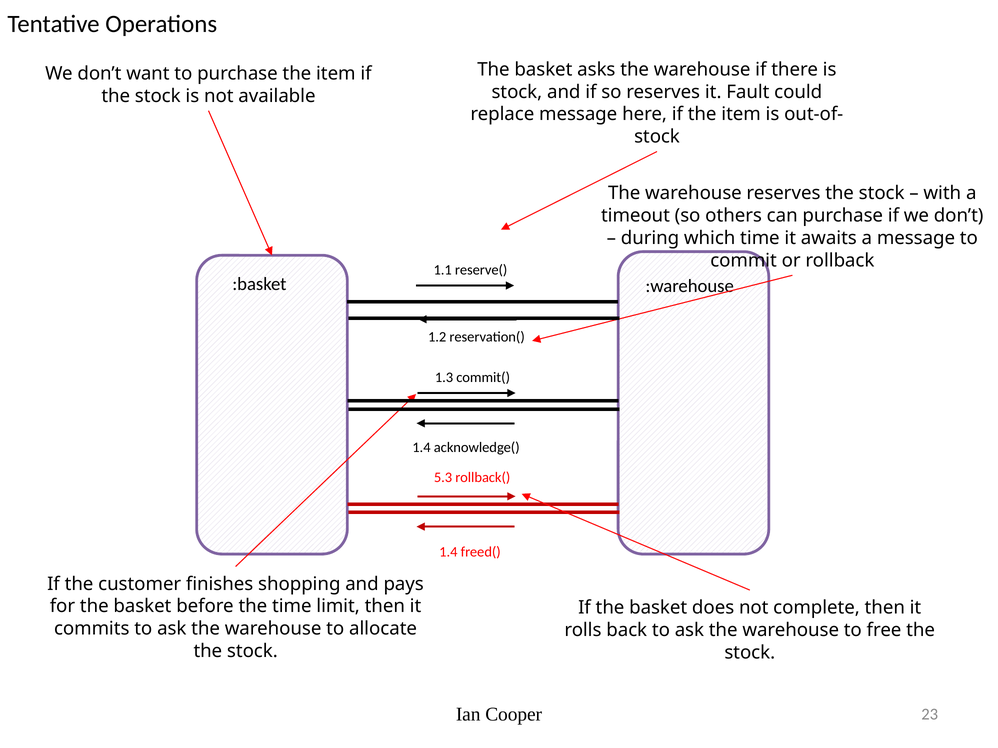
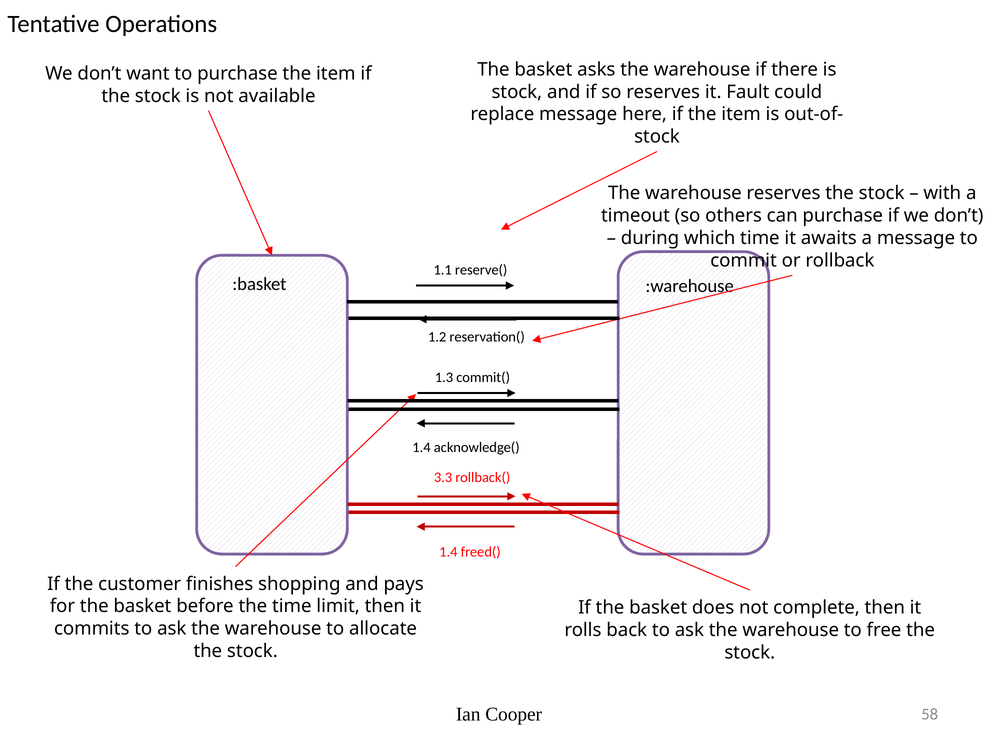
5.3: 5.3 -> 3.3
23: 23 -> 58
